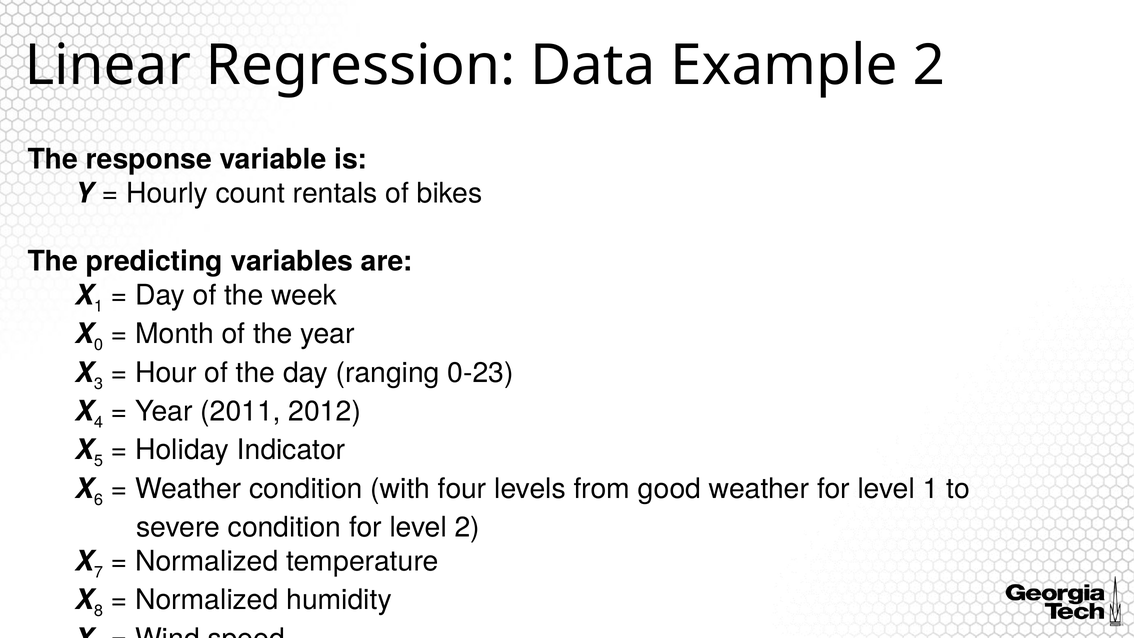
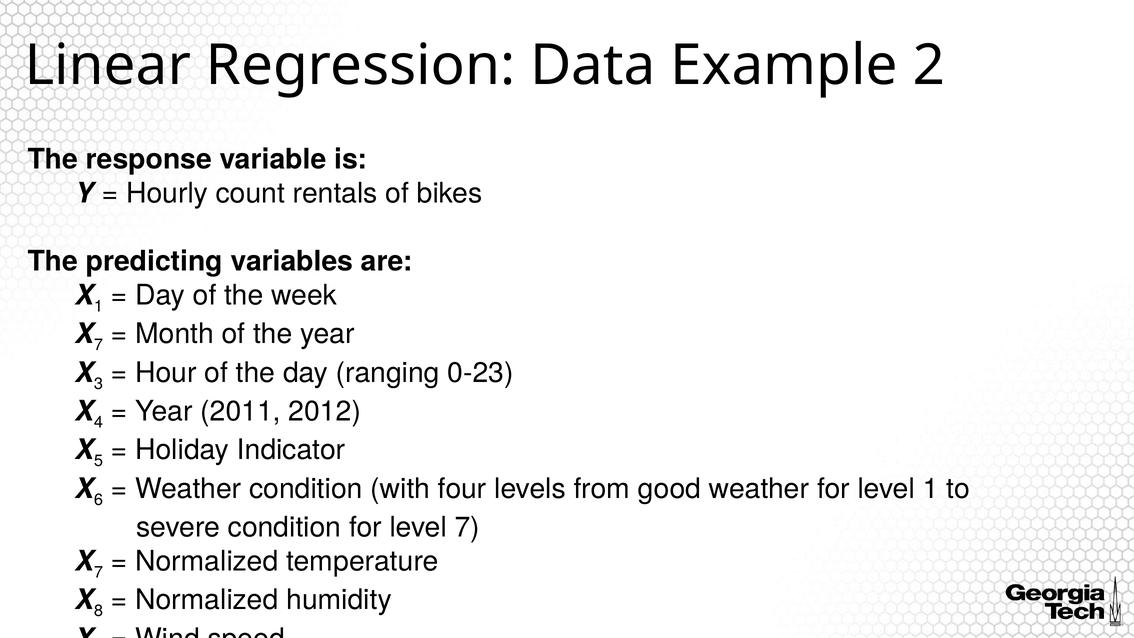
0 at (99, 345): 0 -> 7
level 2: 2 -> 7
